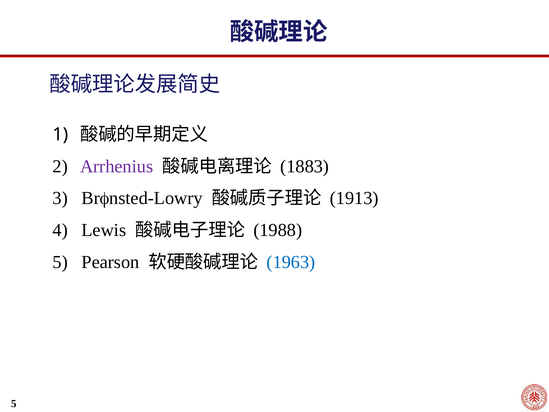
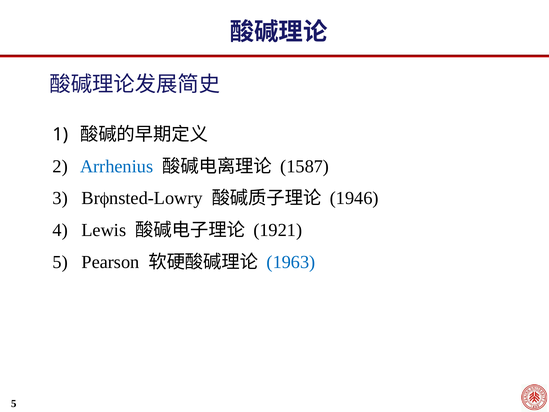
Arrhenius colour: purple -> blue
1883: 1883 -> 1587
1913: 1913 -> 1946
1988: 1988 -> 1921
